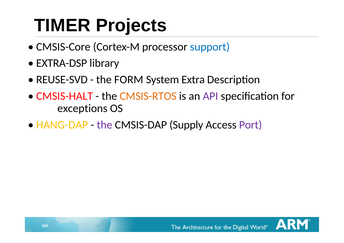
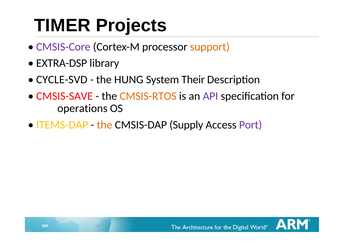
CMSIS-Core colour: black -> purple
support colour: blue -> orange
REUSE-SVD: REUSE-SVD -> CYCLE-SVD
FORM: FORM -> HUNG
Extra: Extra -> Their
CMSIS-HALT: CMSIS-HALT -> CMSIS-SAVE
exceptions: exceptions -> operations
HANG-DAP: HANG-DAP -> ITEMS-DAP
the at (105, 125) colour: purple -> orange
